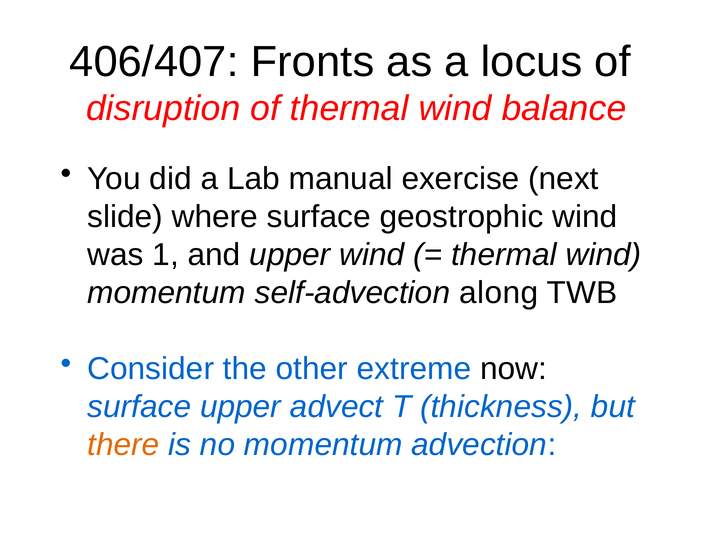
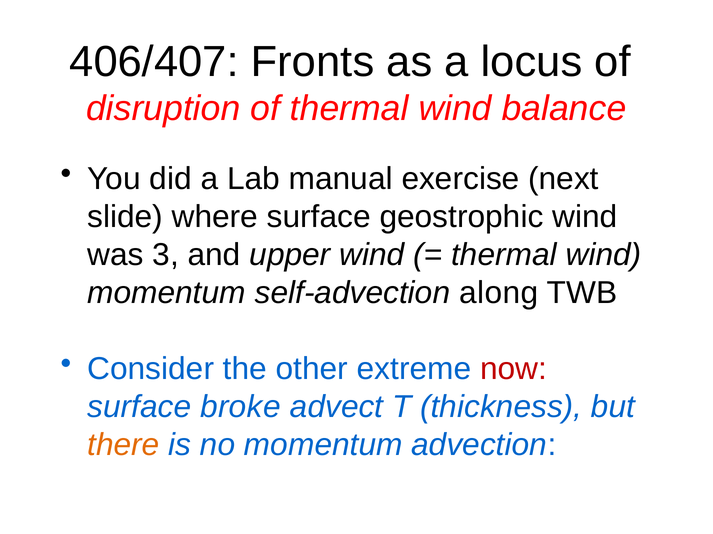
1: 1 -> 3
now colour: black -> red
surface upper: upper -> broke
